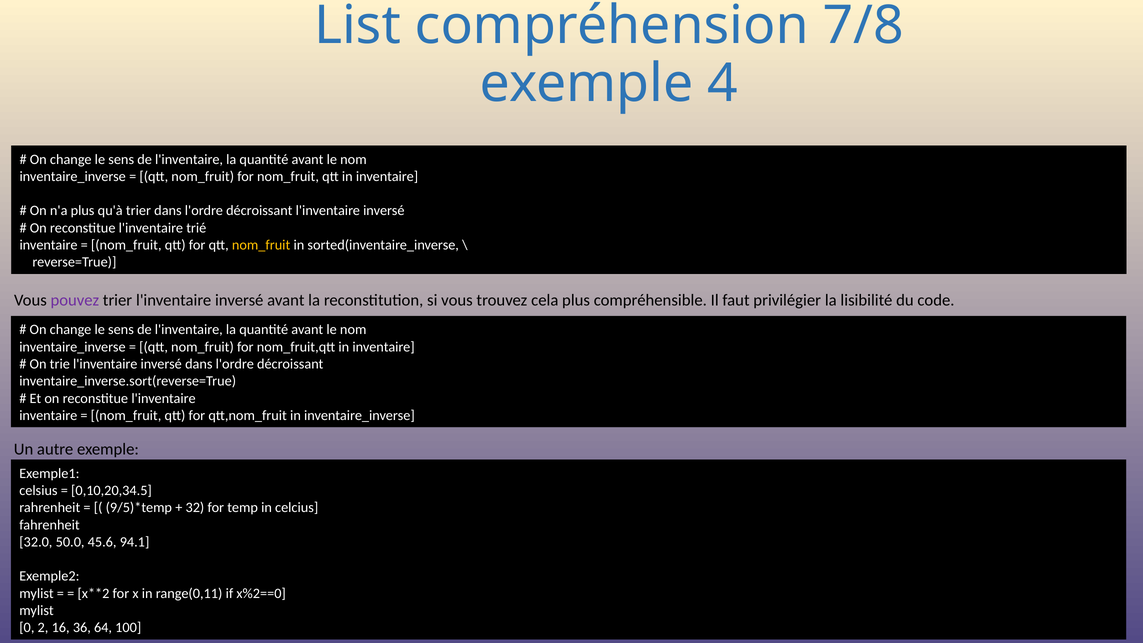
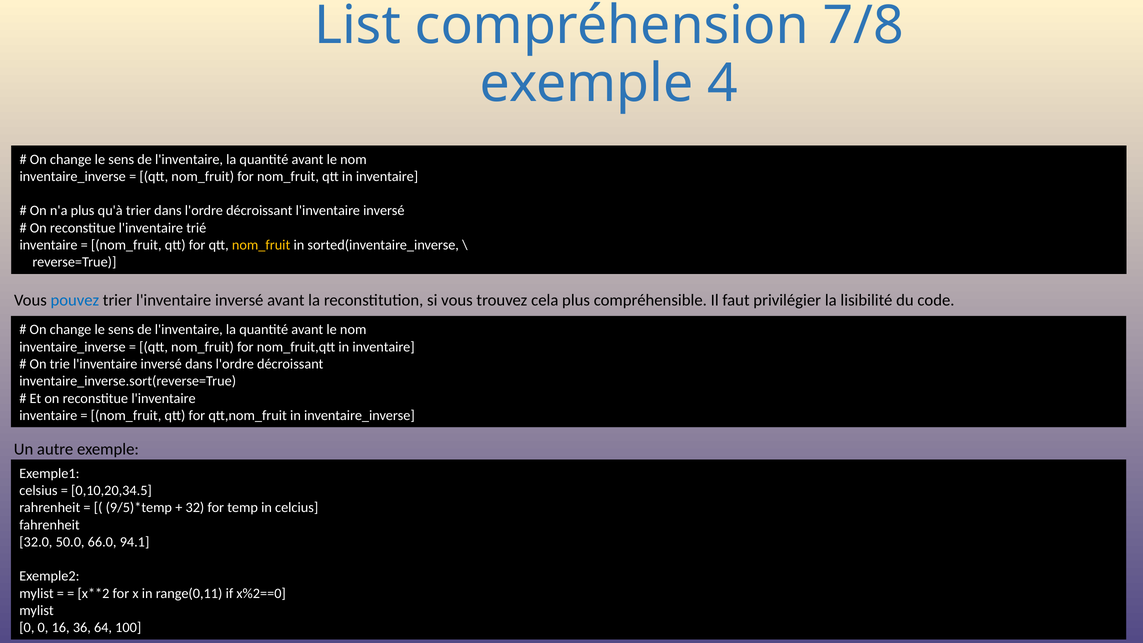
pouvez colour: purple -> blue
45.6: 45.6 -> 66.0
0 2: 2 -> 0
